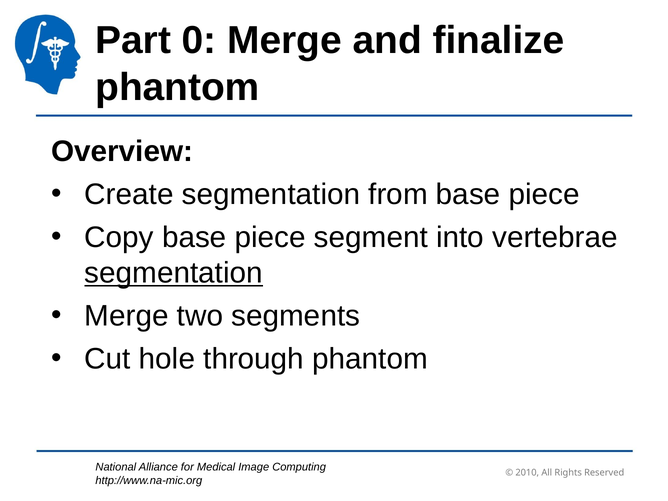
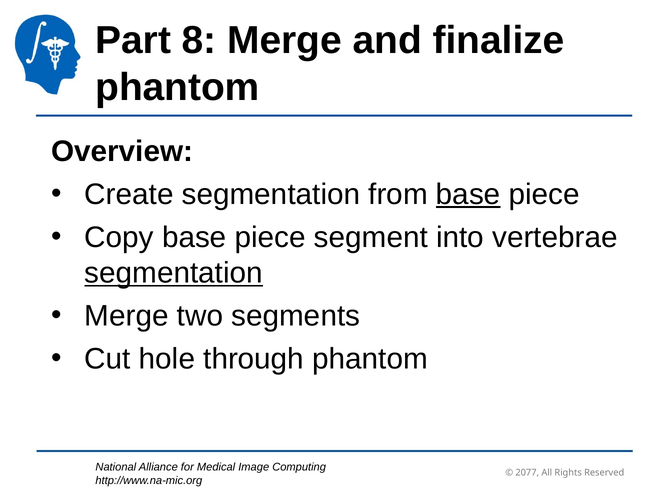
0: 0 -> 8
base at (468, 194) underline: none -> present
2010: 2010 -> 2077
